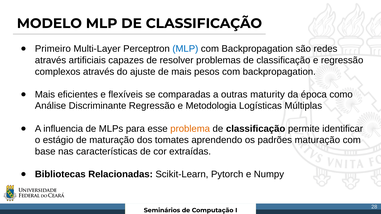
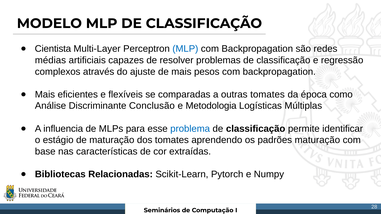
Primeiro: Primeiro -> Cientista
através at (51, 60): através -> médias
outras maturity: maturity -> tomates
Discriminante Regressão: Regressão -> Conclusão
problema colour: orange -> blue
